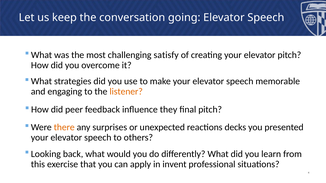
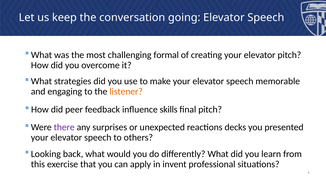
satisfy: satisfy -> formal
they: they -> skills
there colour: orange -> purple
